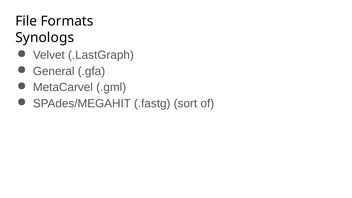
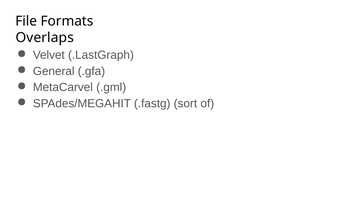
Synologs: Synologs -> Overlaps
